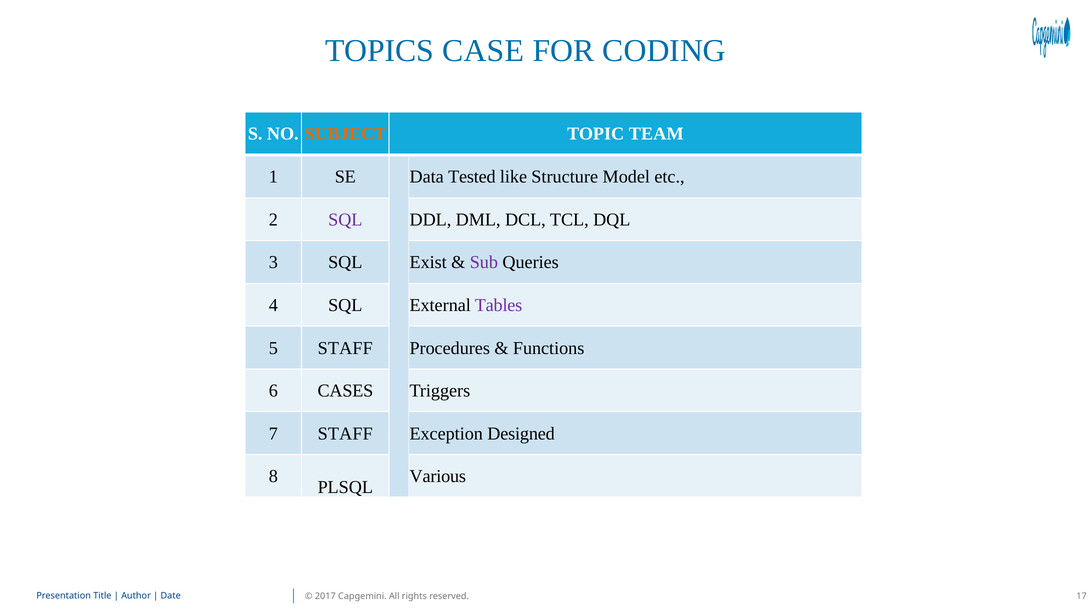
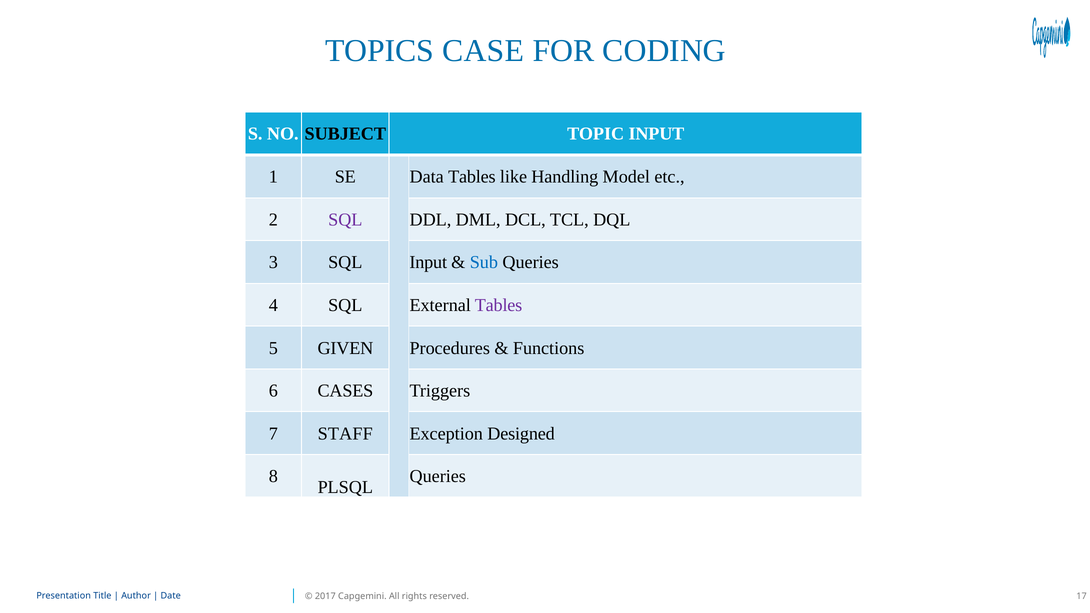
SUBJECT colour: orange -> black
TOPIC TEAM: TEAM -> INPUT
Data Tested: Tested -> Tables
Structure: Structure -> Handling
SQL Exist: Exist -> Input
Sub colour: purple -> blue
5 STAFF: STAFF -> GIVEN
Various at (438, 476): Various -> Queries
